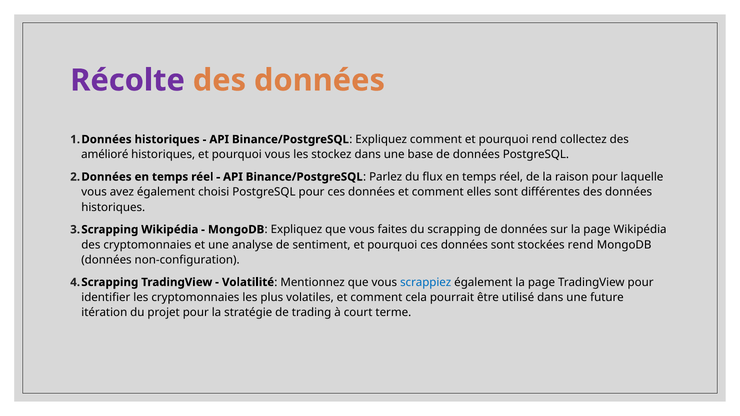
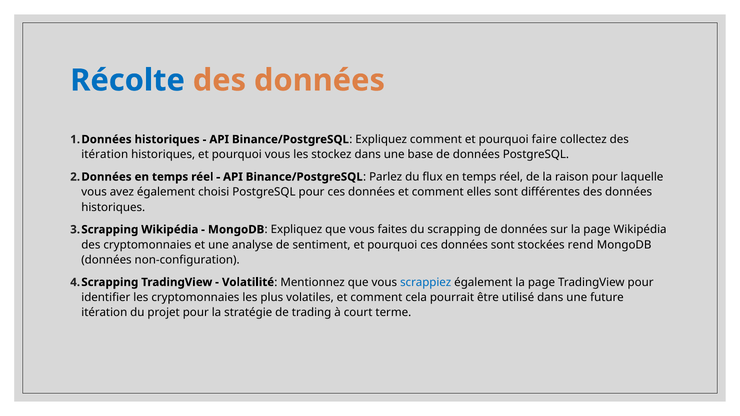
Récolte colour: purple -> blue
pourquoi rend: rend -> faire
amélioré at (105, 155): amélioré -> itération
